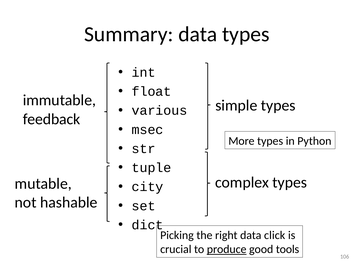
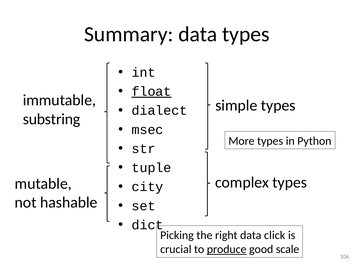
float underline: none -> present
various: various -> dialect
feedback: feedback -> substring
tools: tools -> scale
